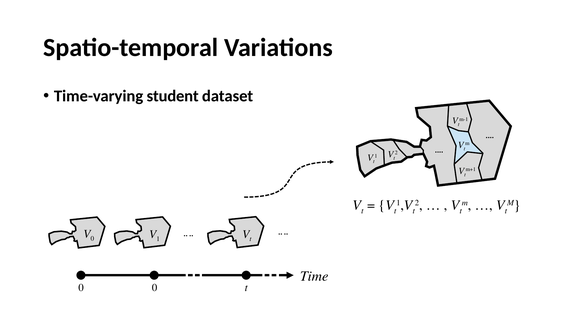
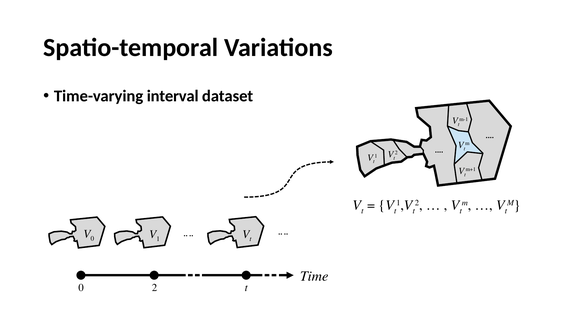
student: student -> interval
0 0: 0 -> 2
